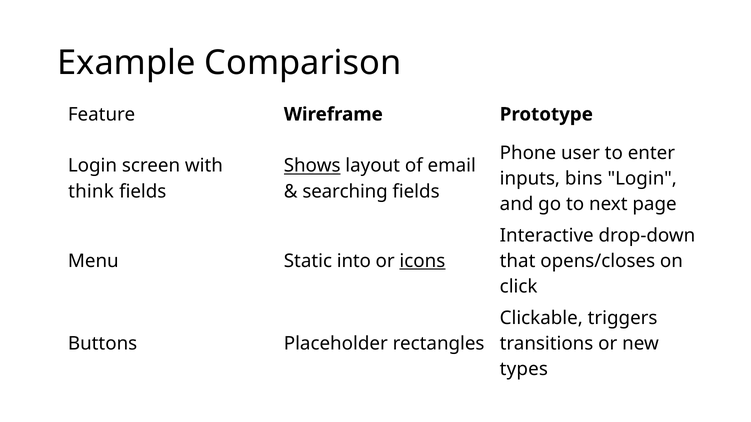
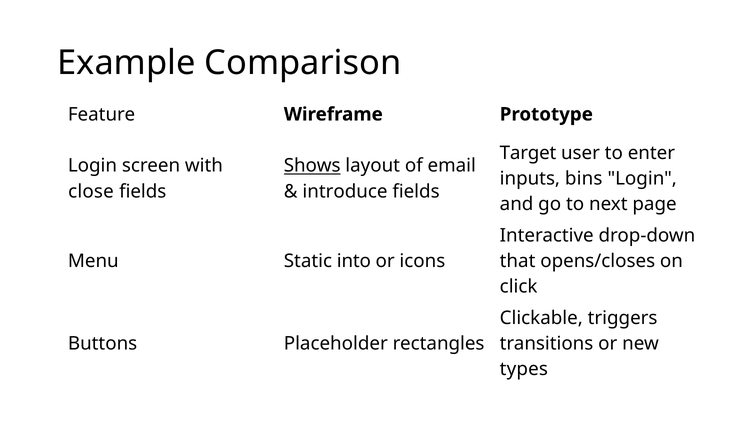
Phone: Phone -> Target
think: think -> close
searching: searching -> introduce
icons underline: present -> none
